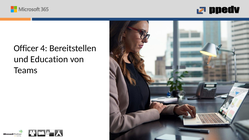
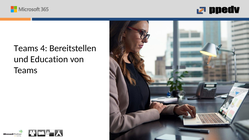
Officer at (26, 48): Officer -> Teams
